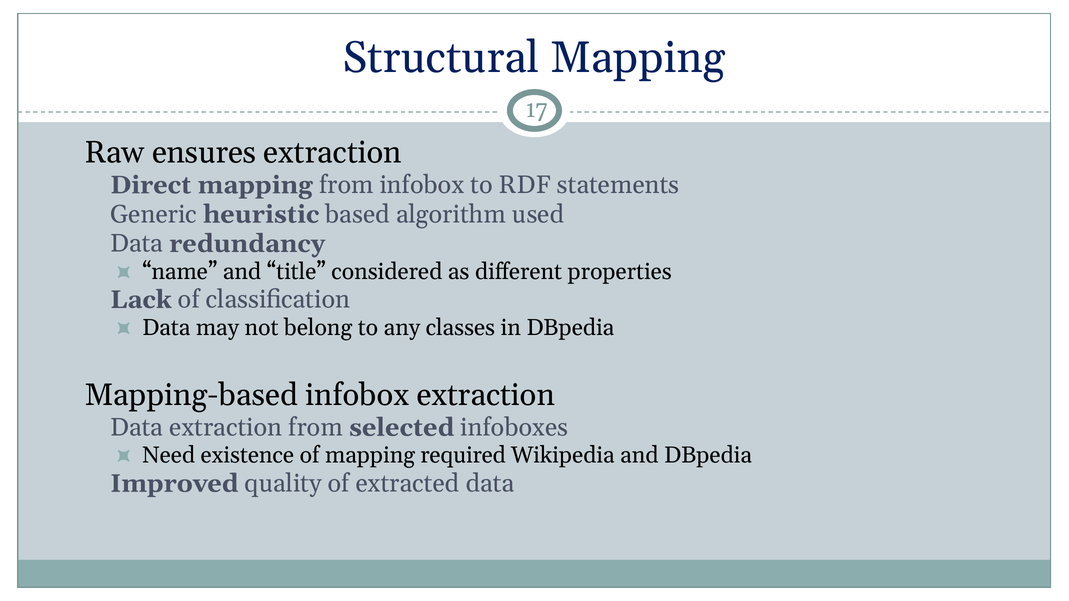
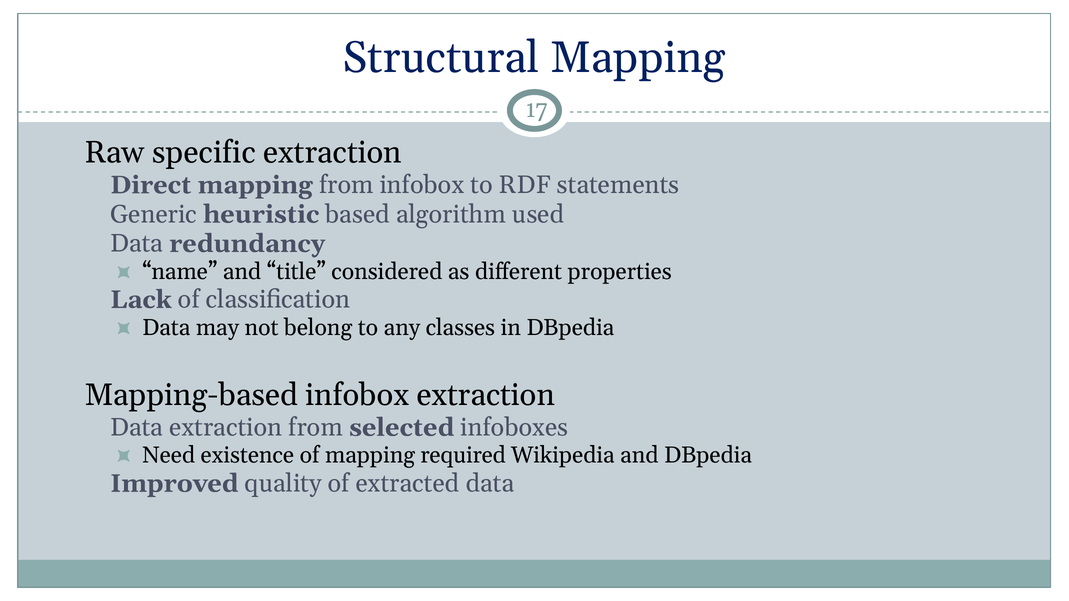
ensures: ensures -> specific
